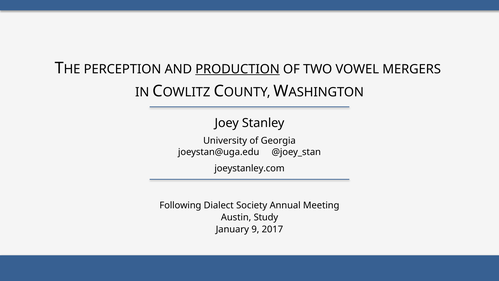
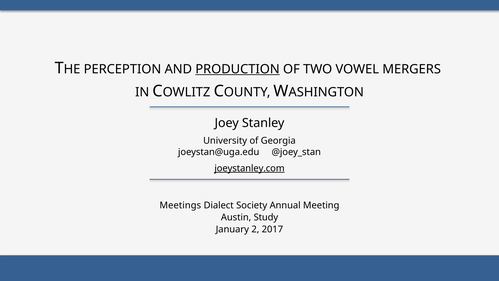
joeystanley.com underline: none -> present
Following: Following -> Meetings
9: 9 -> 2
